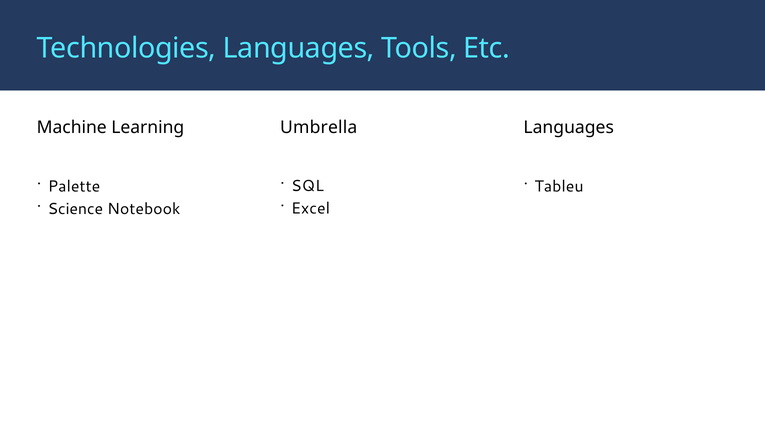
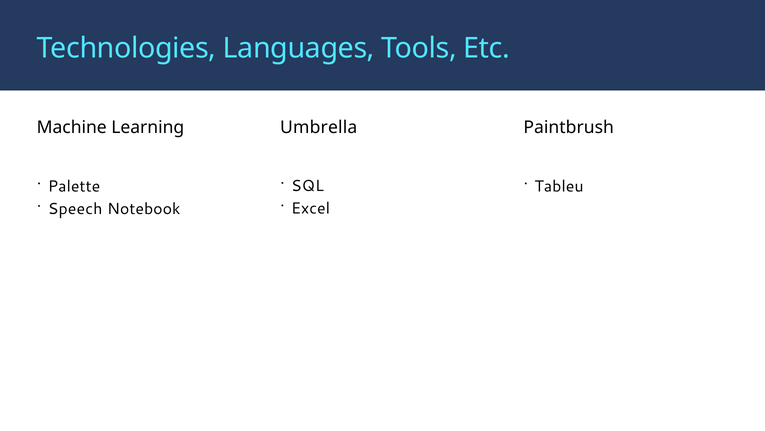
Languages at (569, 127): Languages -> Paintbrush
Science: Science -> Speech
